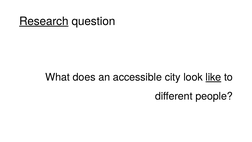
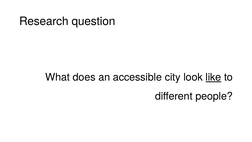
Research underline: present -> none
